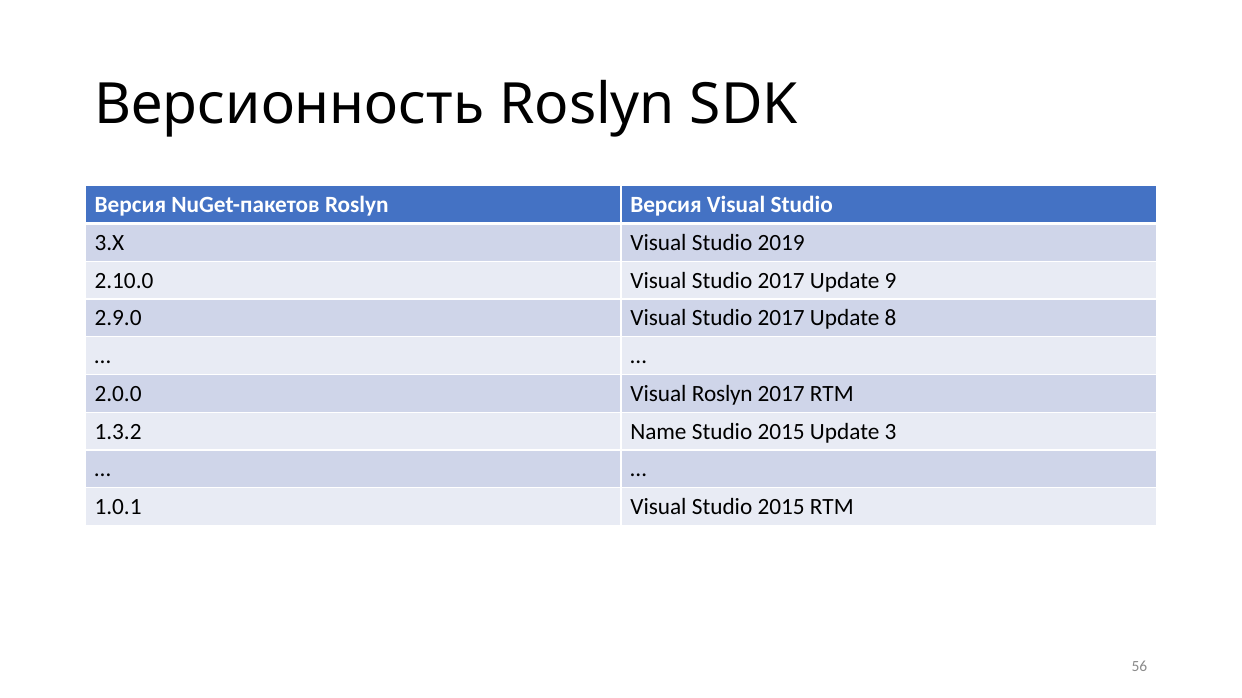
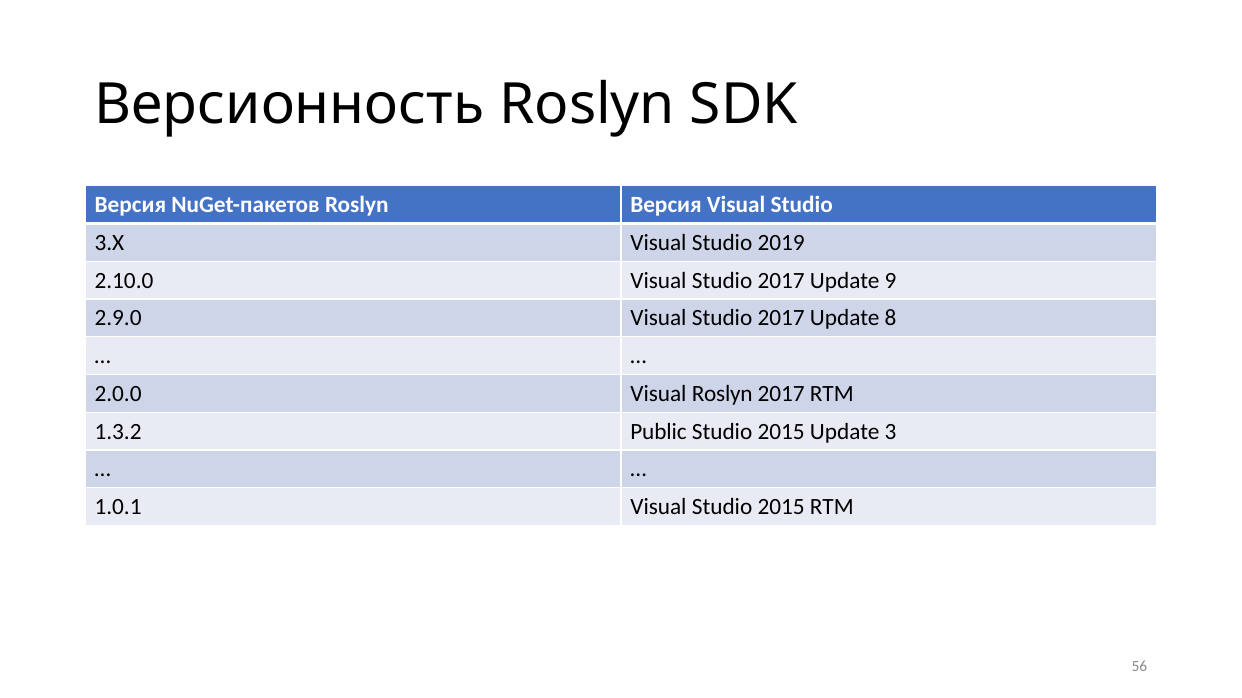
Name: Name -> Public
